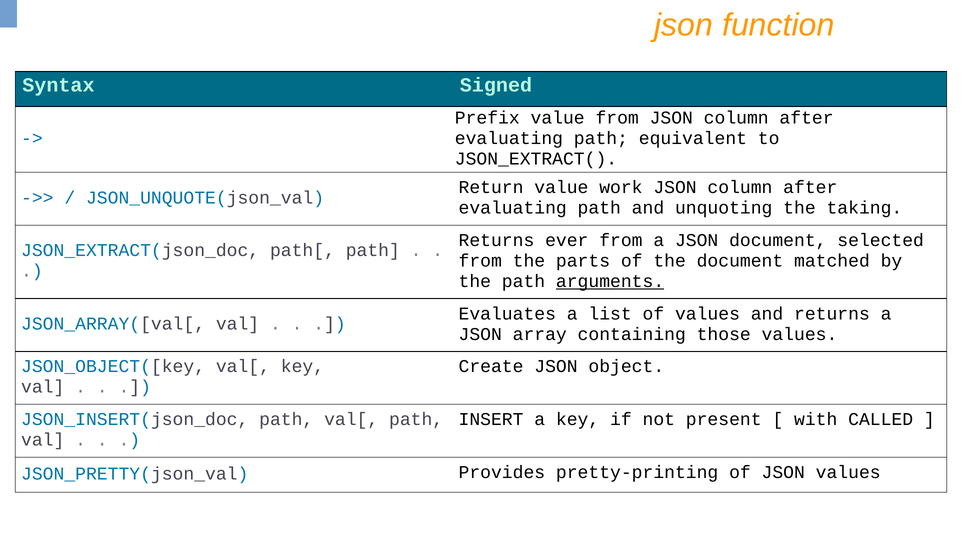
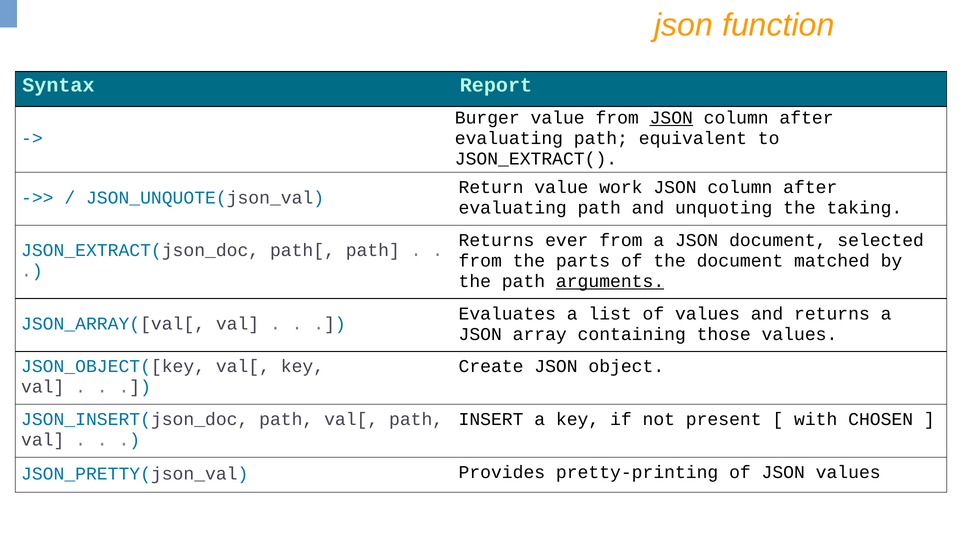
Signed: Signed -> Report
Prefix: Prefix -> Burger
JSON at (671, 118) underline: none -> present
CALLED: CALLED -> CHOSEN
